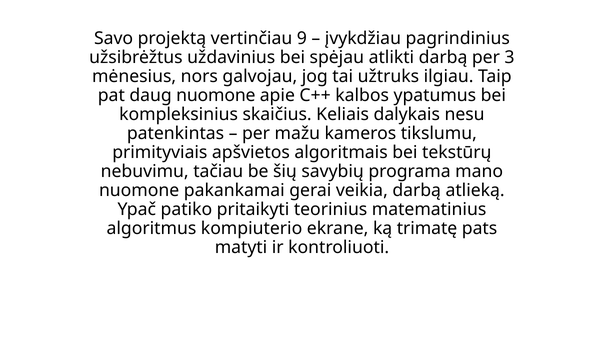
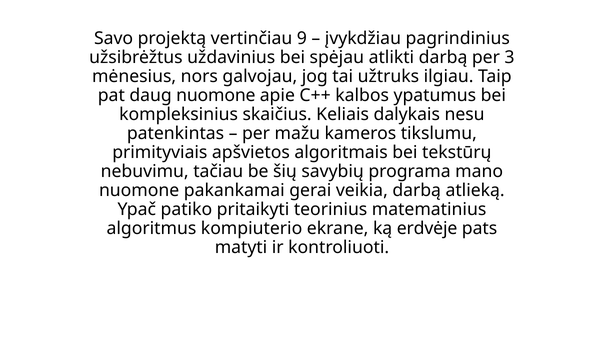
trimatę: trimatę -> erdvėje
